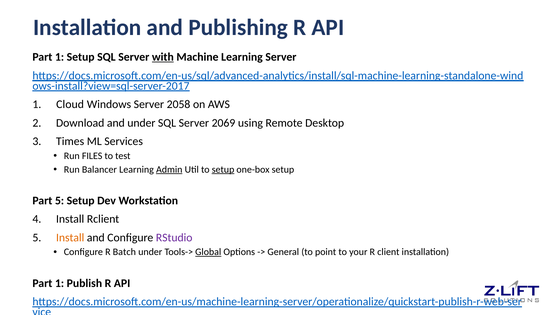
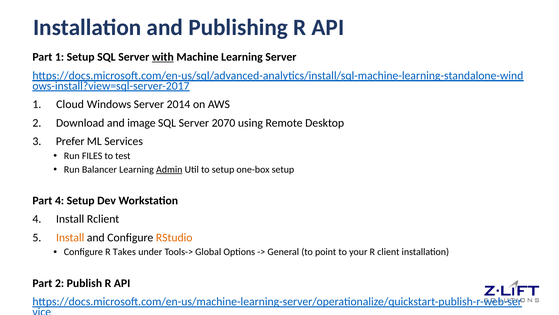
2058: 2058 -> 2014
and under: under -> image
2069: 2069 -> 2070
Times: Times -> Prefer
setup at (223, 169) underline: present -> none
Part 5: 5 -> 4
RStudio colour: purple -> orange
Batch: Batch -> Takes
Global underline: present -> none
1 at (60, 283): 1 -> 2
